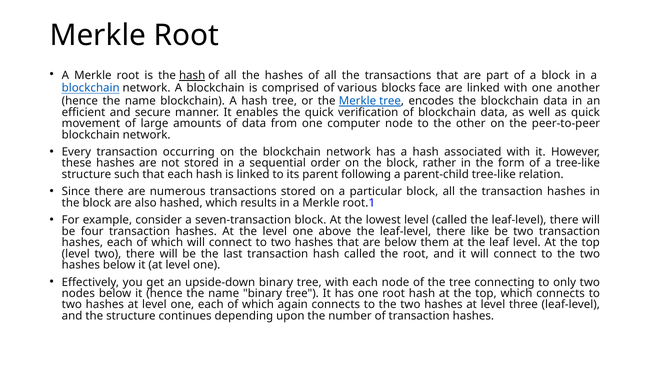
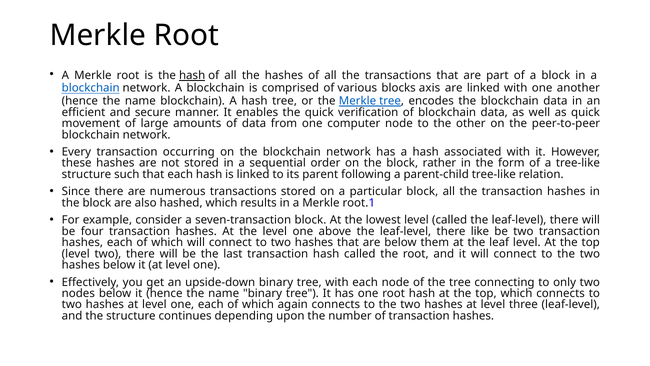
face: face -> axis
